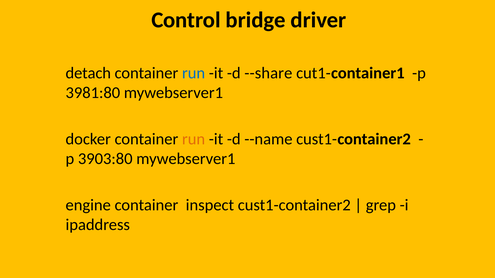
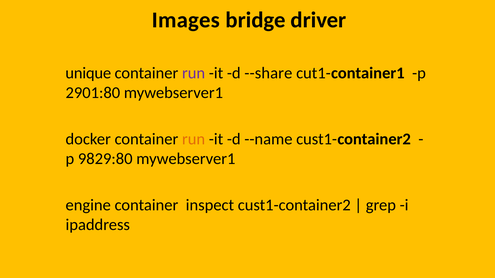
Control: Control -> Images
detach: detach -> unique
run at (194, 73) colour: blue -> purple
3981:80: 3981:80 -> 2901:80
3903:80: 3903:80 -> 9829:80
